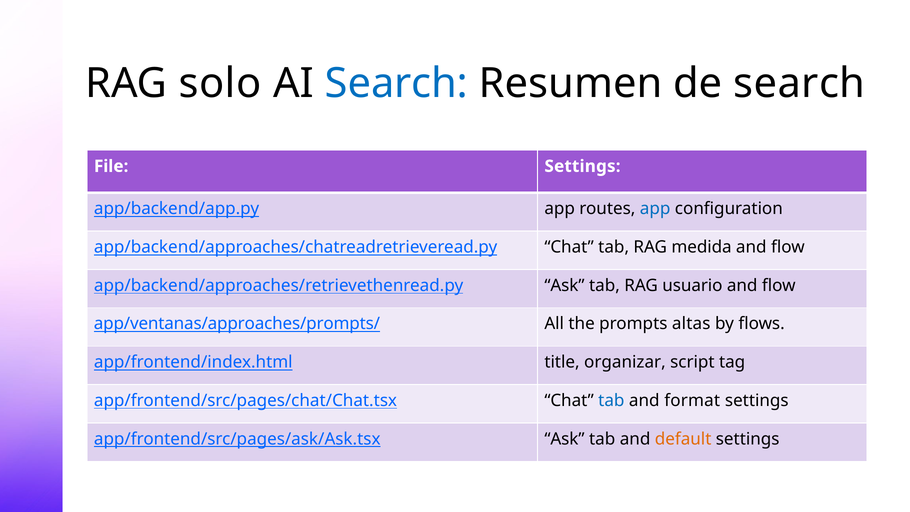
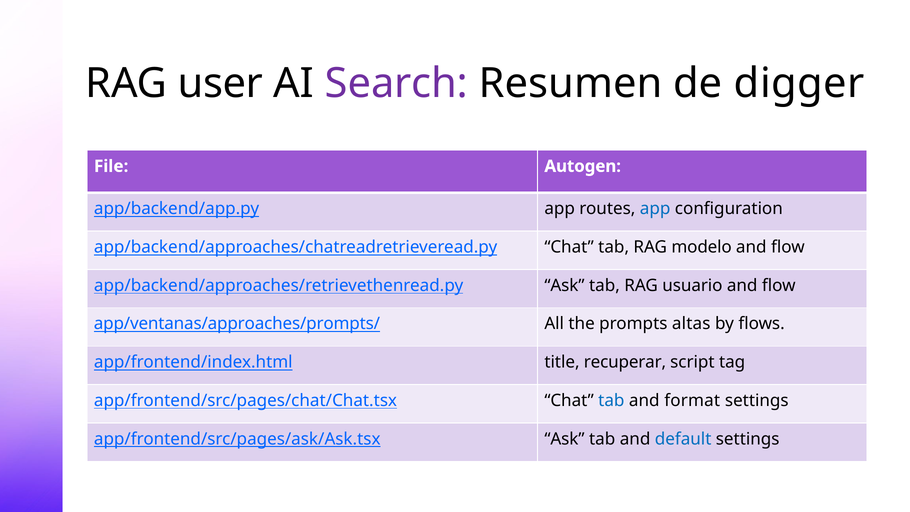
solo: solo -> user
Search at (397, 83) colour: blue -> purple
de search: search -> digger
File Settings: Settings -> Autogen
medida: medida -> modelo
organizar: organizar -> recuperar
default colour: orange -> blue
